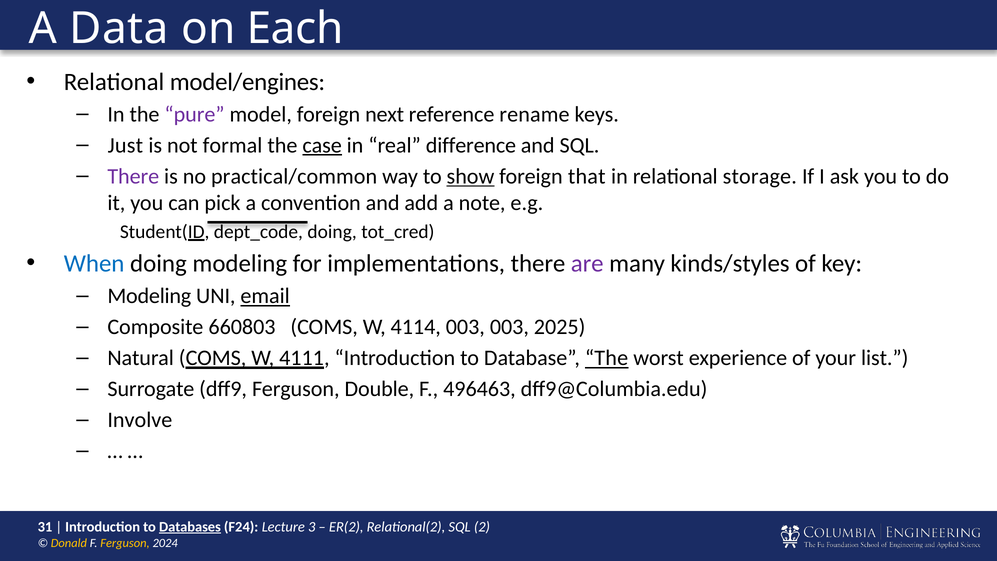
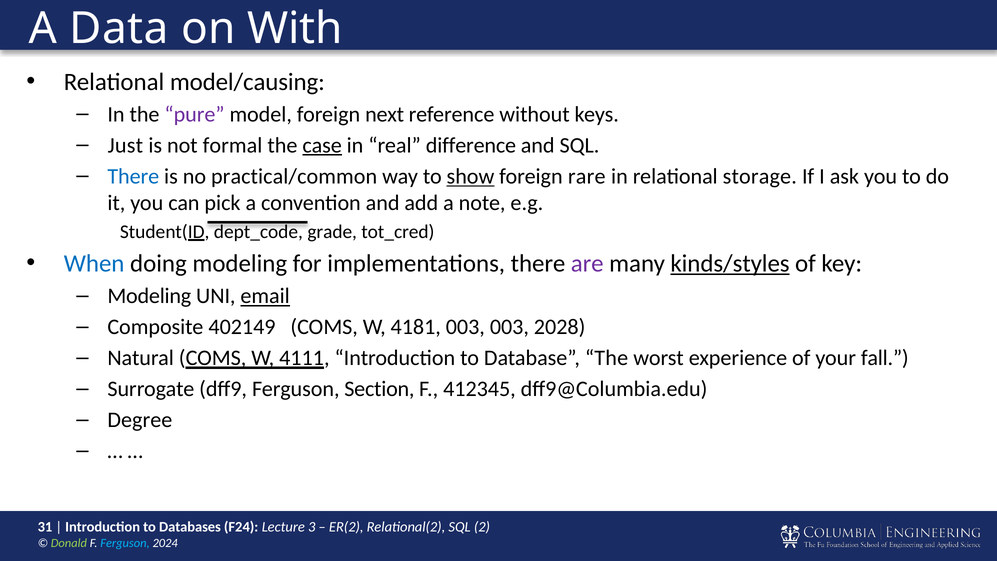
Each: Each -> With
model/engines: model/engines -> model/causing
rename: rename -> without
There at (133, 176) colour: purple -> blue
that: that -> rare
doing at (332, 232): doing -> grade
kinds/styles underline: none -> present
660803: 660803 -> 402149
4114: 4114 -> 4181
2025: 2025 -> 2028
The at (607, 358) underline: present -> none
list: list -> fall
Double: Double -> Section
496463: 496463 -> 412345
Involve: Involve -> Degree
Databases underline: present -> none
Donald colour: yellow -> light green
Ferguson at (125, 543) colour: yellow -> light blue
